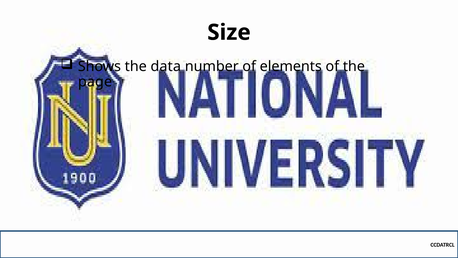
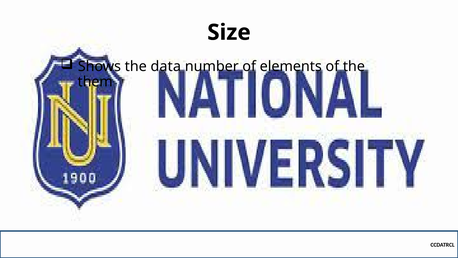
page: page -> them
